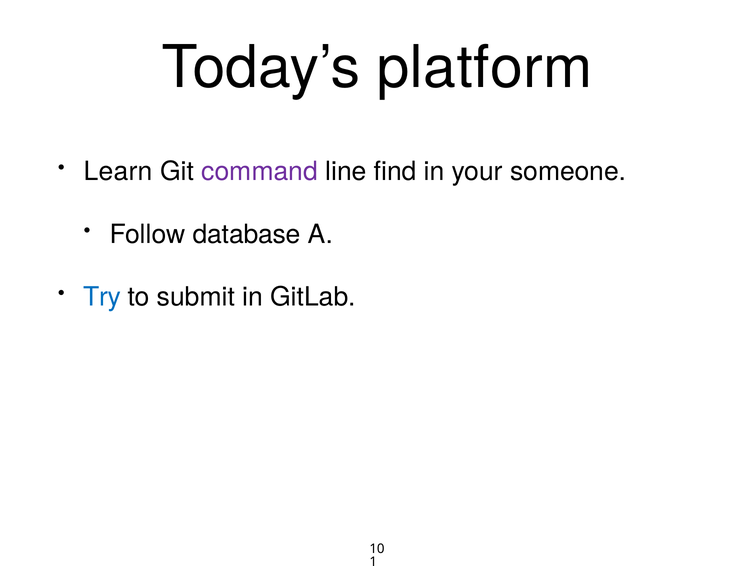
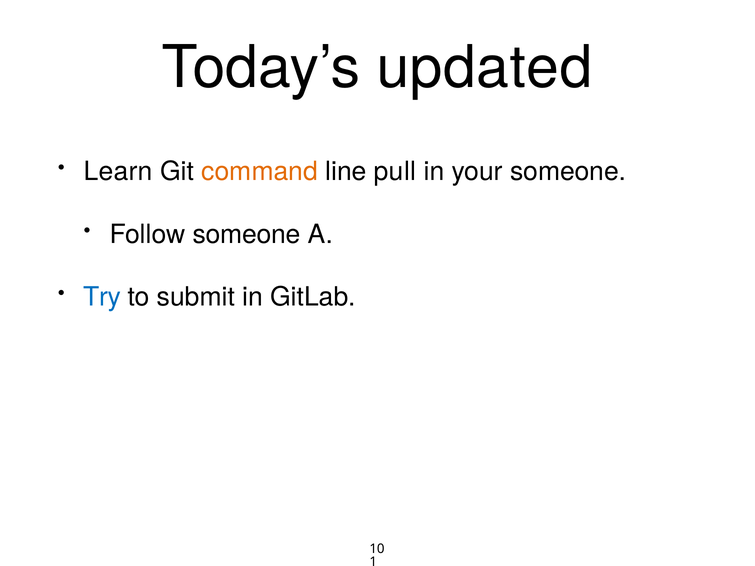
platform: platform -> updated
command colour: purple -> orange
find: find -> pull
Follow database: database -> someone
